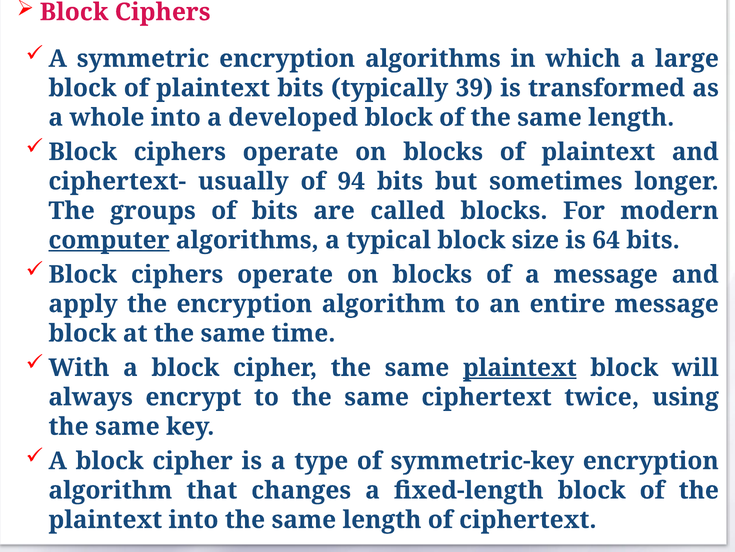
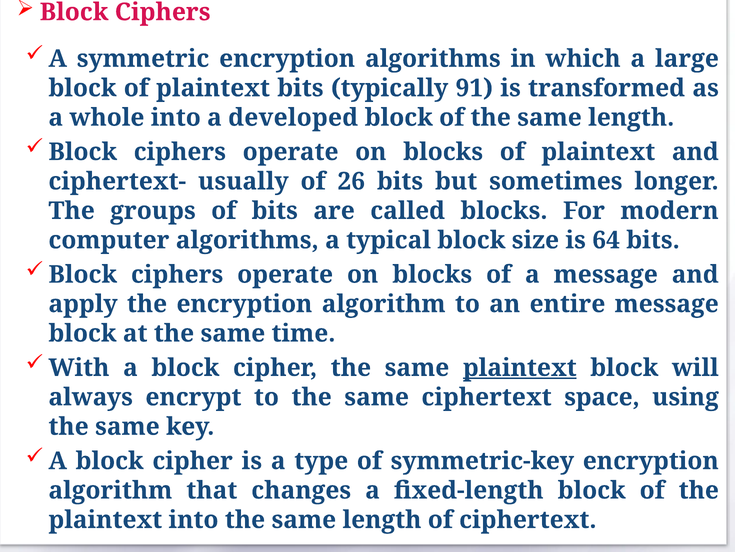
39: 39 -> 91
94: 94 -> 26
computer underline: present -> none
twice: twice -> space
